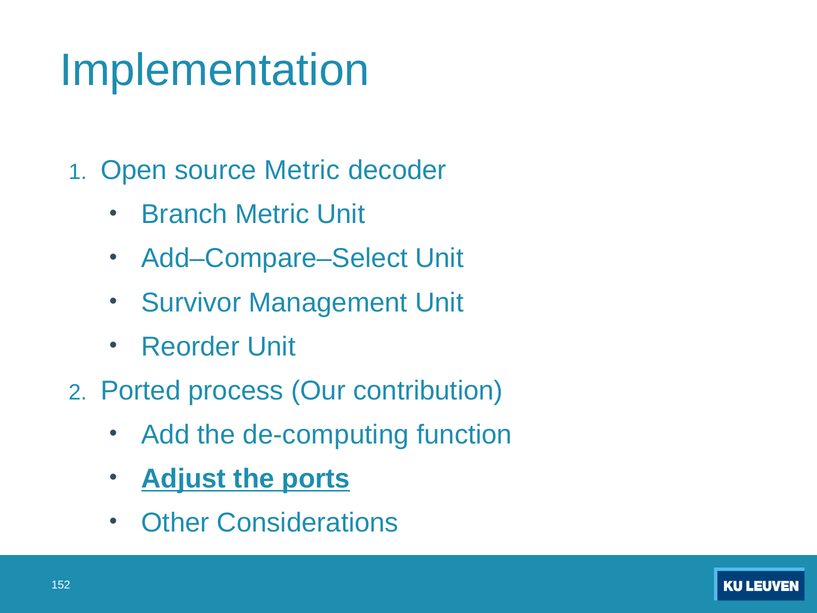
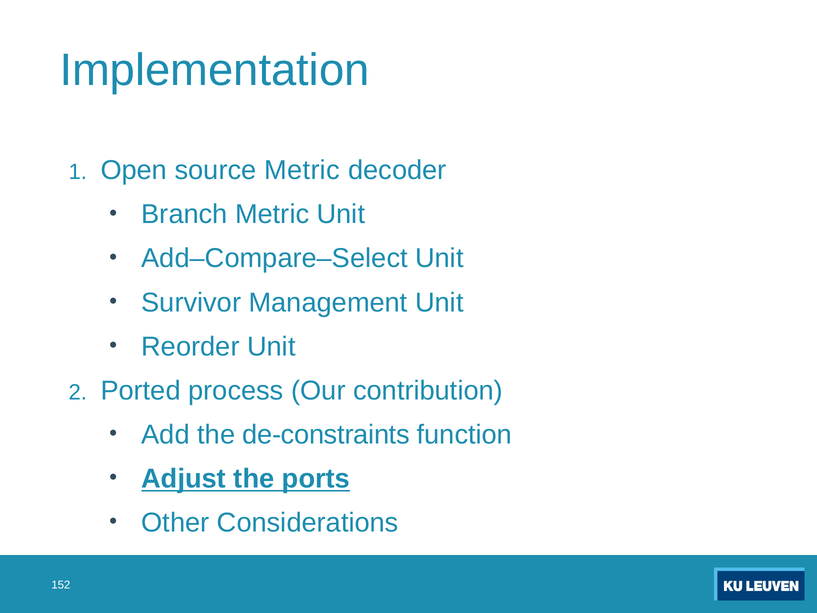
de-computing: de-computing -> de-constraints
